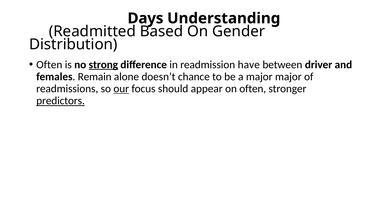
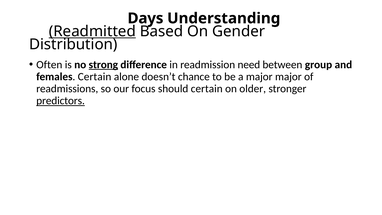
Readmitted underline: none -> present
have: have -> need
driver: driver -> group
females Remain: Remain -> Certain
our underline: present -> none
should appear: appear -> certain
on often: often -> older
